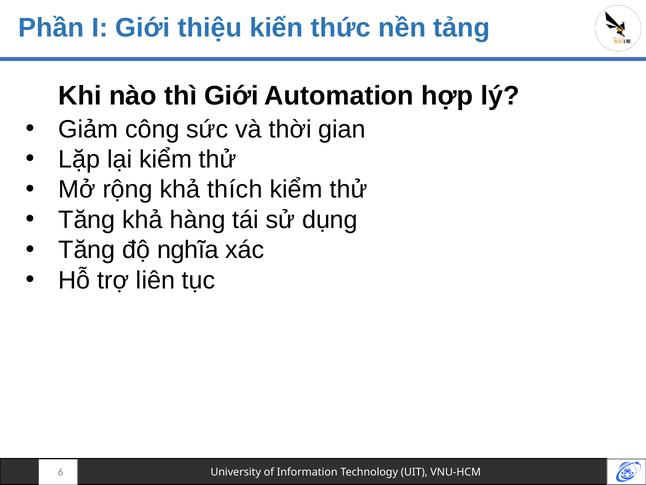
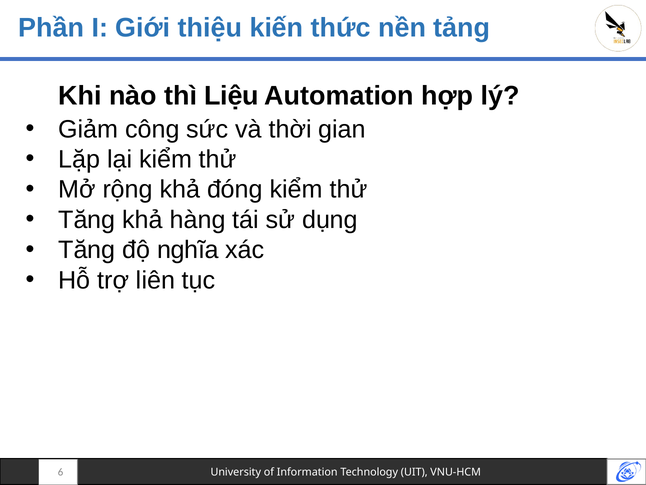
thì Giới: Giới -> Liệu
thích: thích -> đóng
